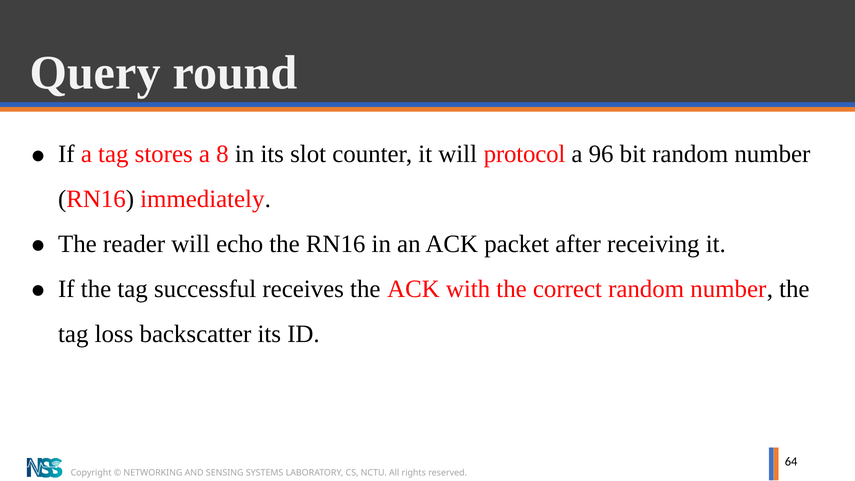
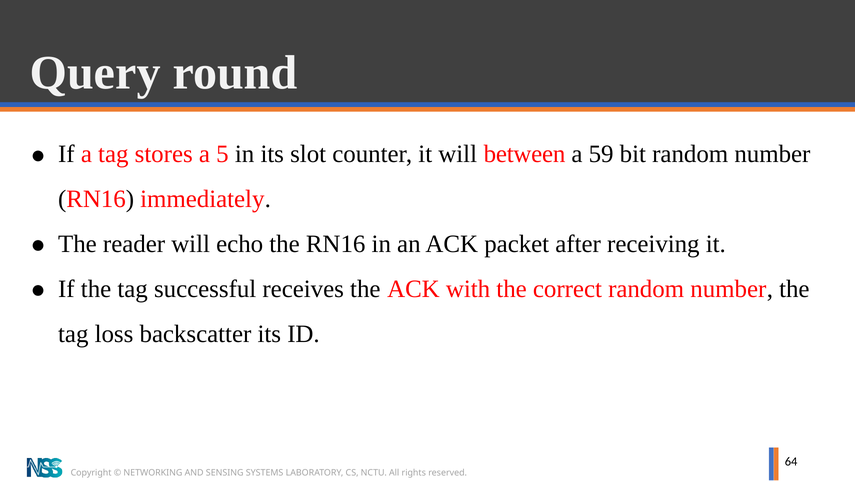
8: 8 -> 5
protocol: protocol -> between
96: 96 -> 59
